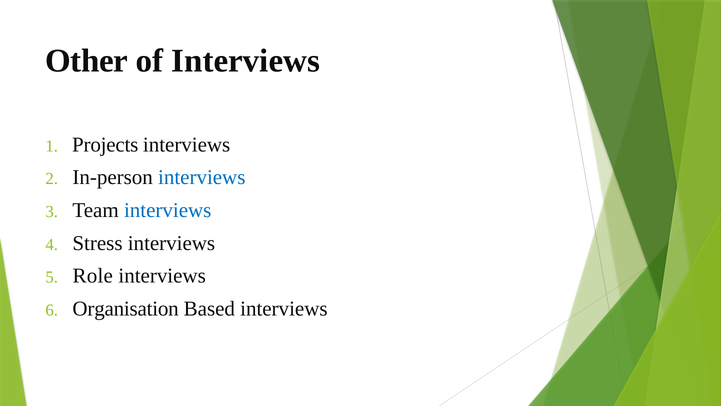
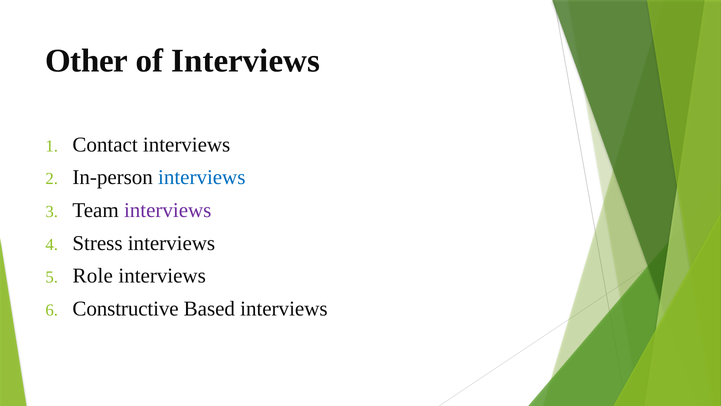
Projects: Projects -> Contact
interviews at (168, 210) colour: blue -> purple
Organisation: Organisation -> Constructive
